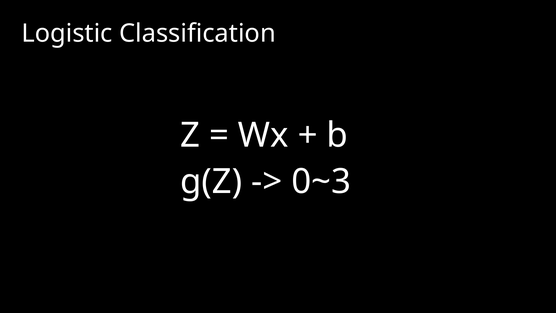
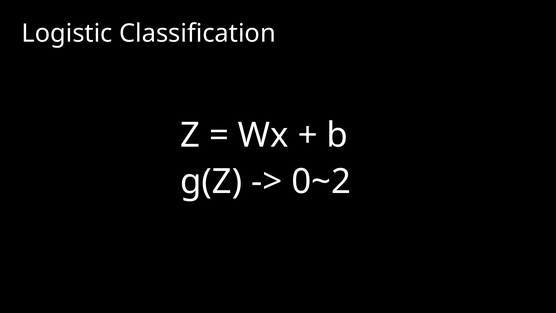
0~3: 0~3 -> 0~2
